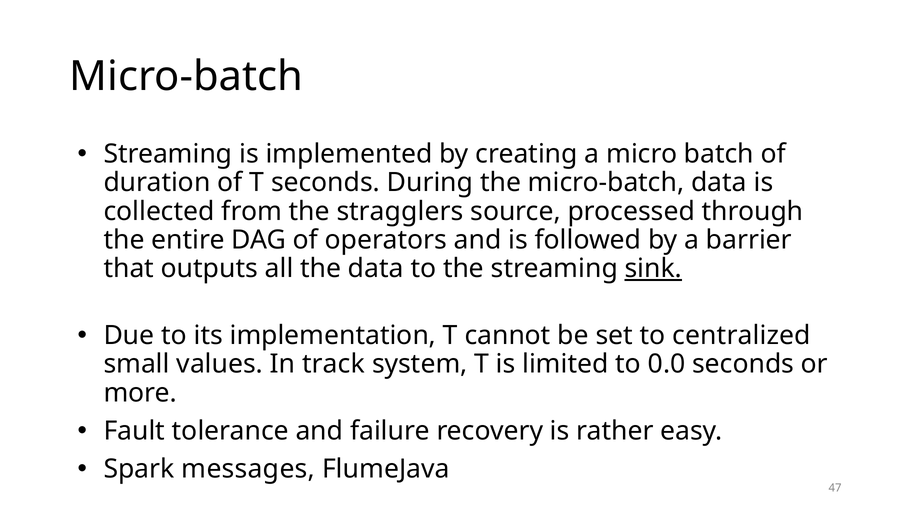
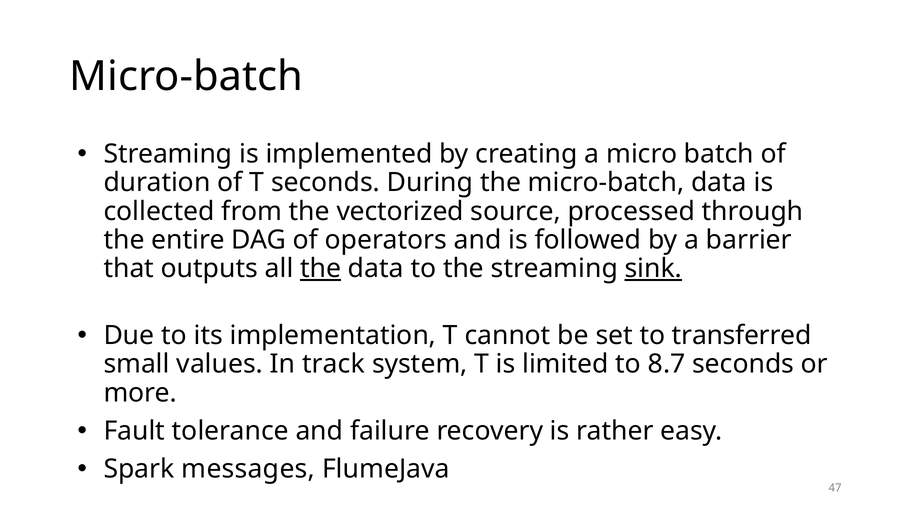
stragglers: stragglers -> vectorized
the at (321, 269) underline: none -> present
centralized: centralized -> transferred
0.0: 0.0 -> 8.7
